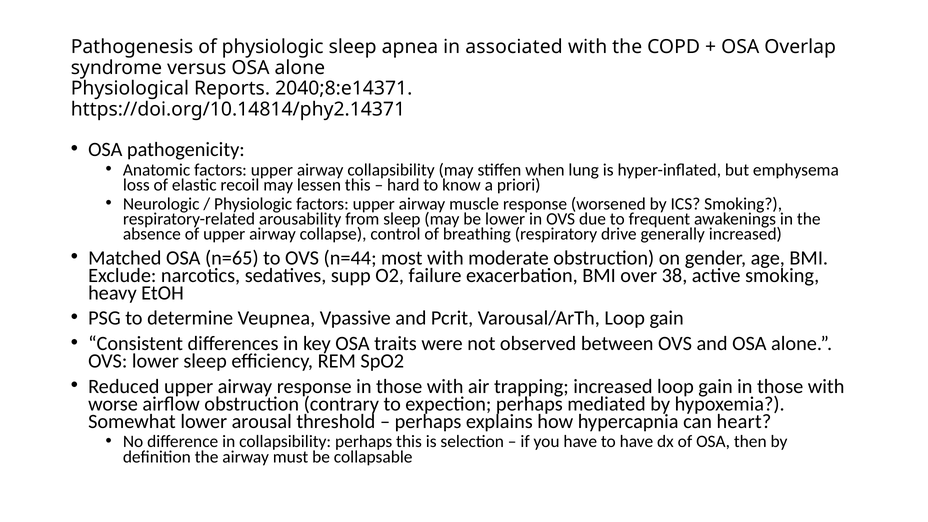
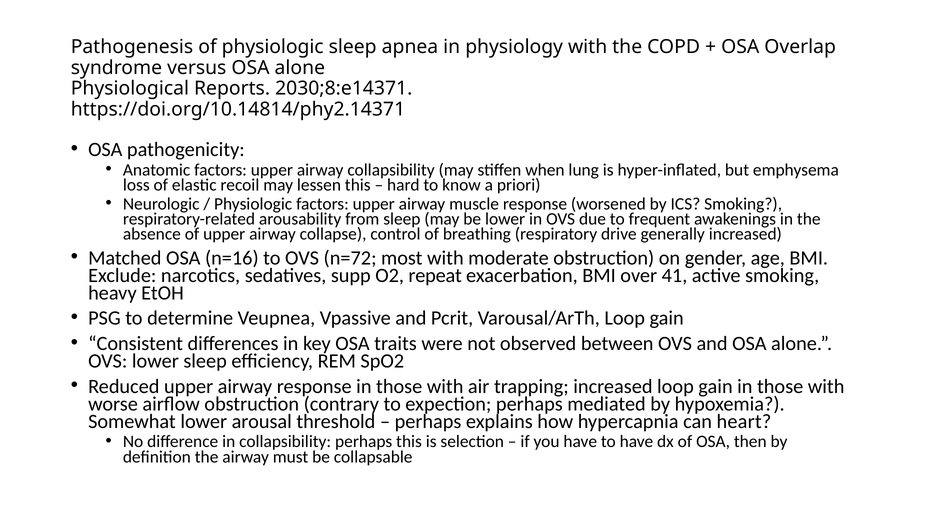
associated: associated -> physiology
2040;8:e14371: 2040;8:e14371 -> 2030;8:e14371
n=65: n=65 -> n=16
n=44: n=44 -> n=72
failure: failure -> repeat
38: 38 -> 41
